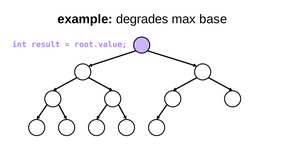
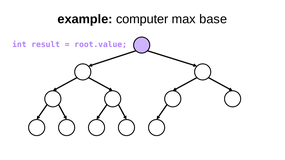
degrades: degrades -> computer
